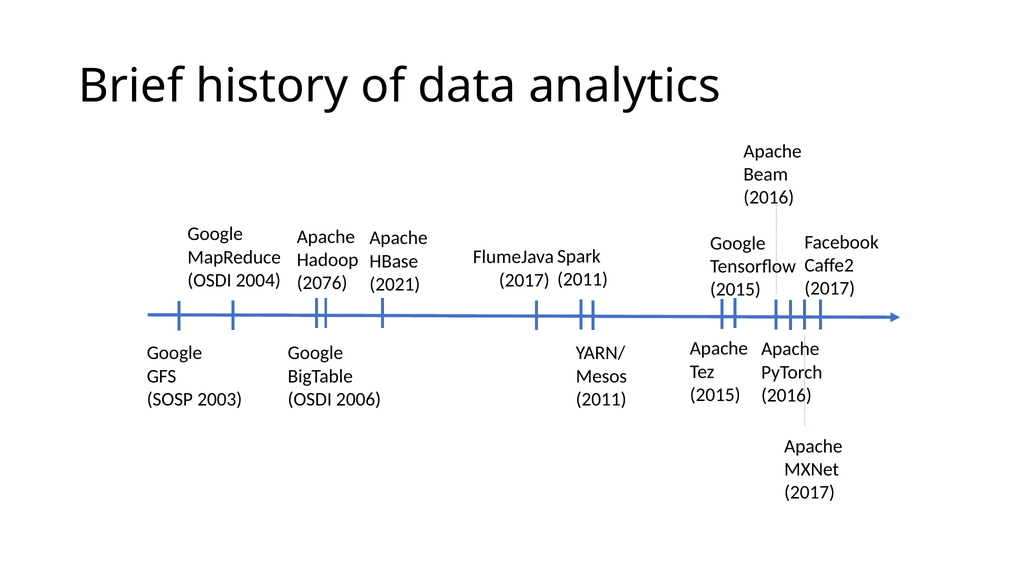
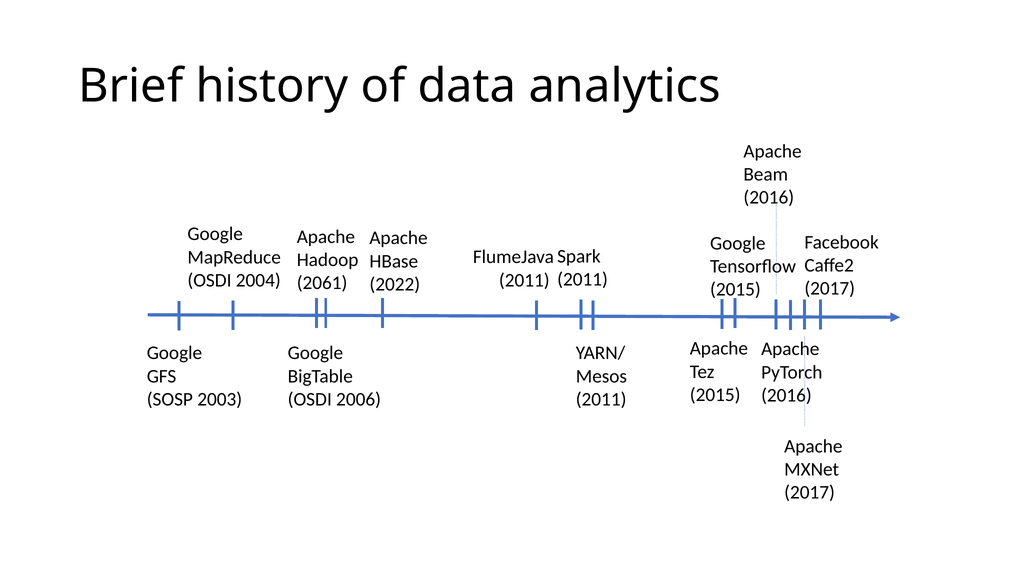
2017 at (524, 280): 2017 -> 2011
2076: 2076 -> 2061
2021: 2021 -> 2022
